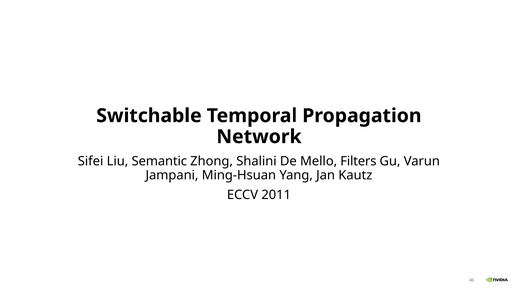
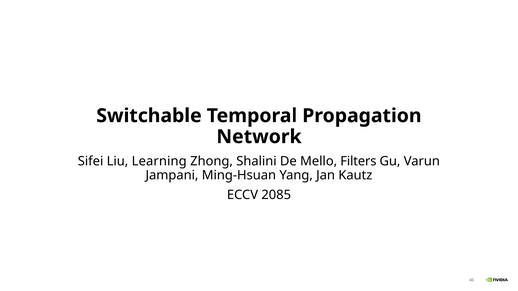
Semantic: Semantic -> Learning
2011: 2011 -> 2085
